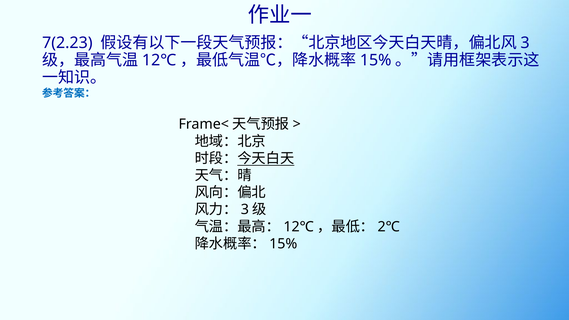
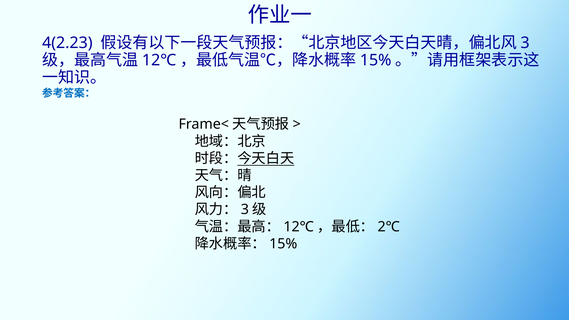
7(2.23: 7(2.23 -> 4(2.23
